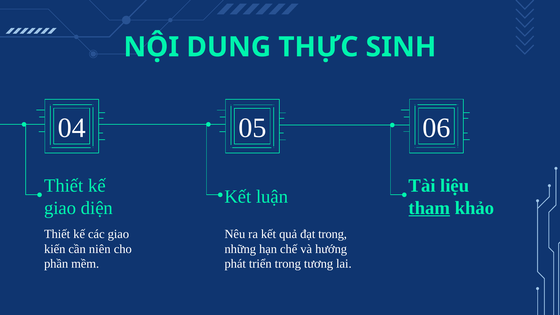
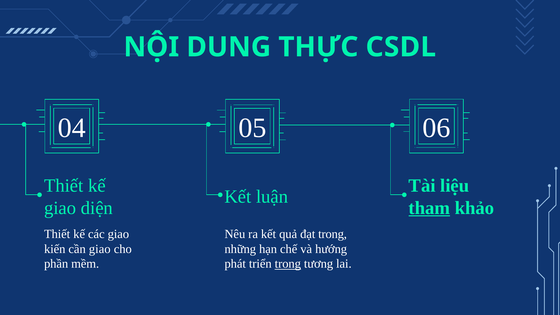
SINH: SINH -> CSDL
cần niên: niên -> giao
trong at (288, 264) underline: none -> present
